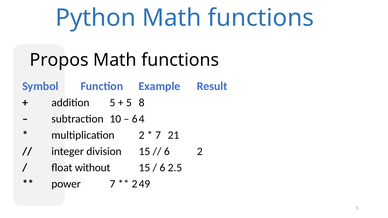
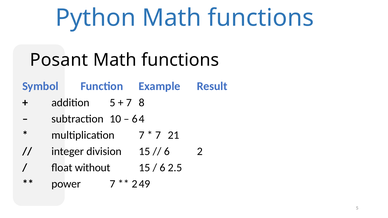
Propos: Propos -> Posant
5 at (129, 103): 5 -> 7
multiplication 2: 2 -> 7
